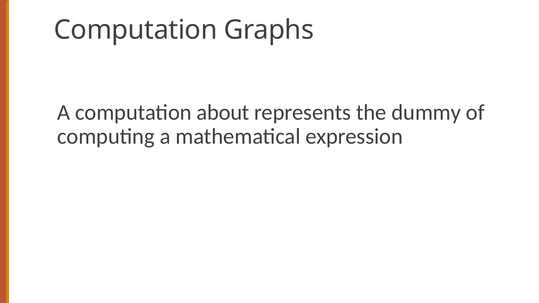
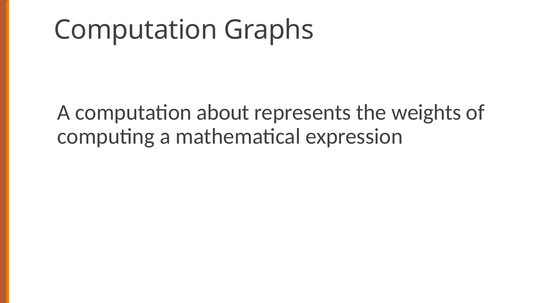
dummy: dummy -> weights
